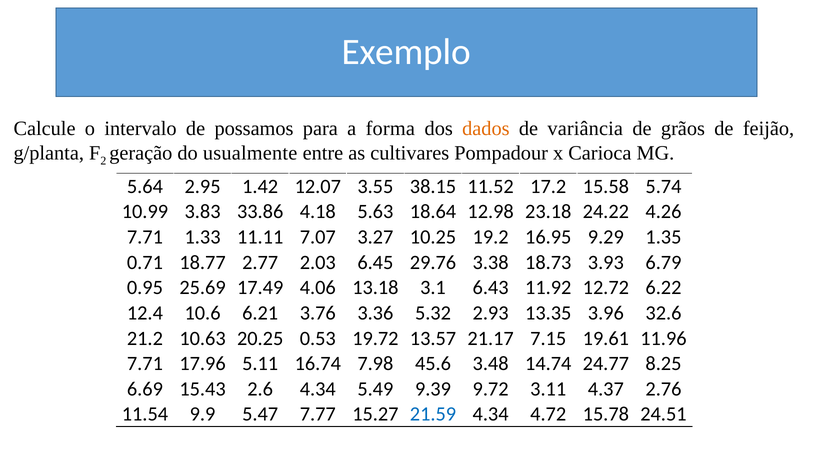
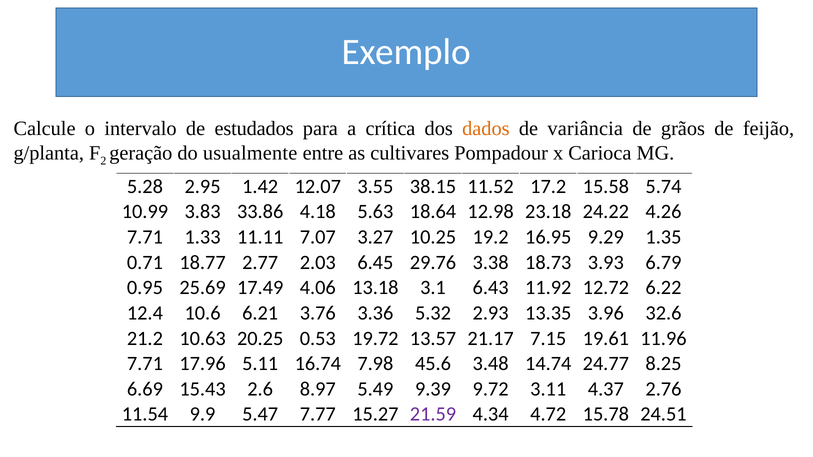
possamos: possamos -> estudados
forma: forma -> crítica
5.64: 5.64 -> 5.28
2.6 4.34: 4.34 -> 8.97
21.59 colour: blue -> purple
